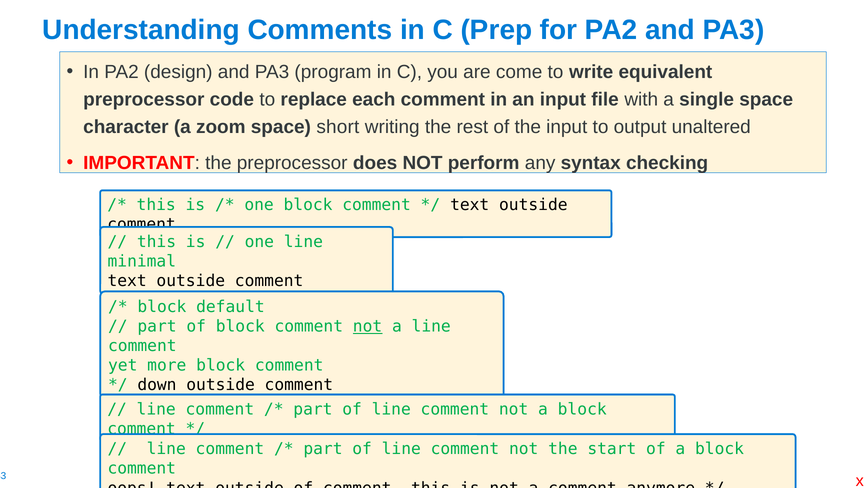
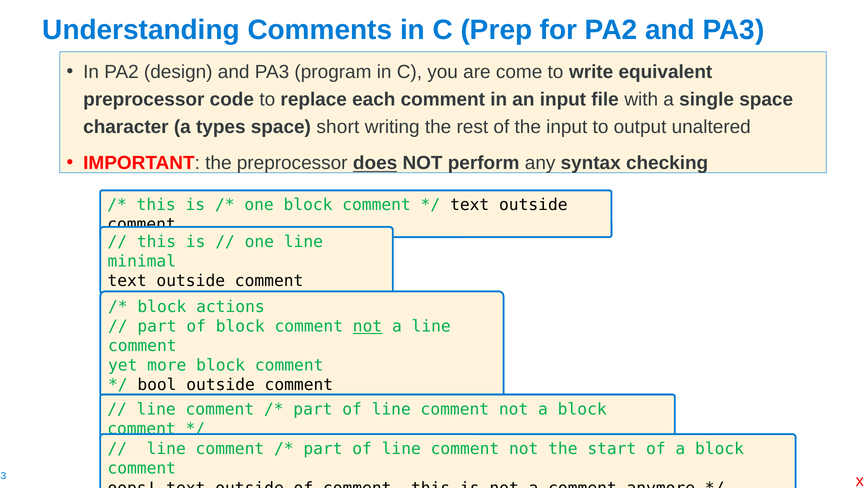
zoom: zoom -> types
does underline: none -> present
default: default -> actions
down: down -> bool
